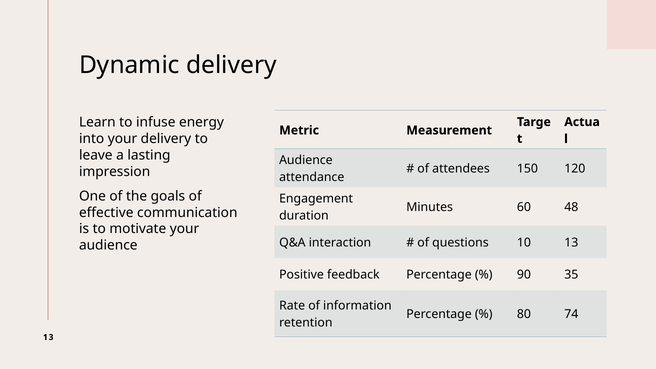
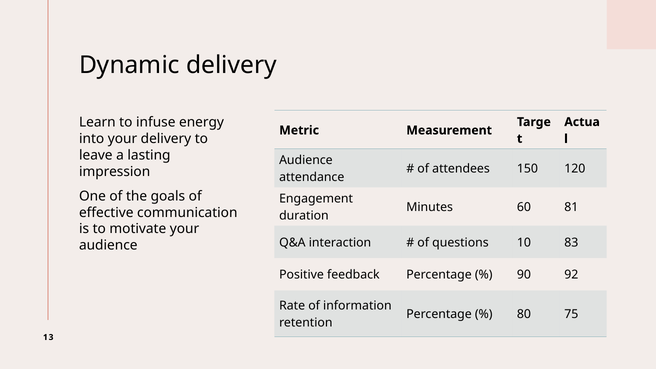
48: 48 -> 81
10 13: 13 -> 83
35: 35 -> 92
74: 74 -> 75
